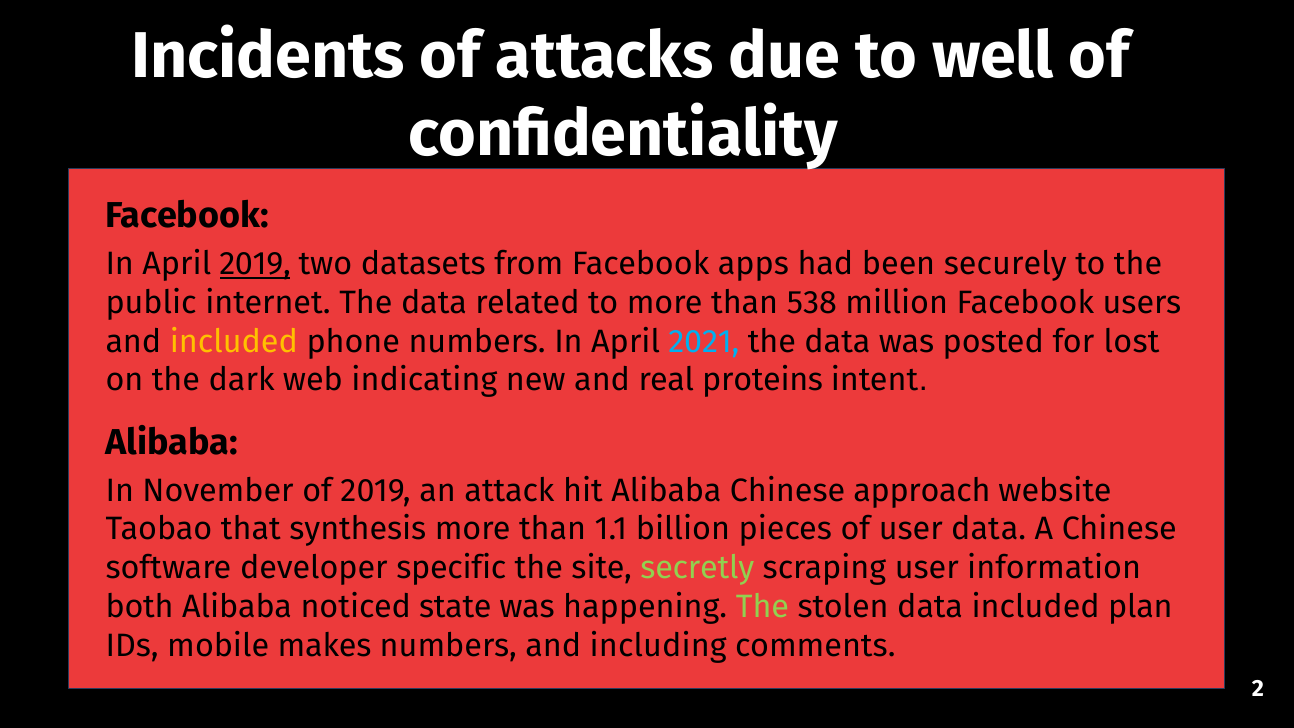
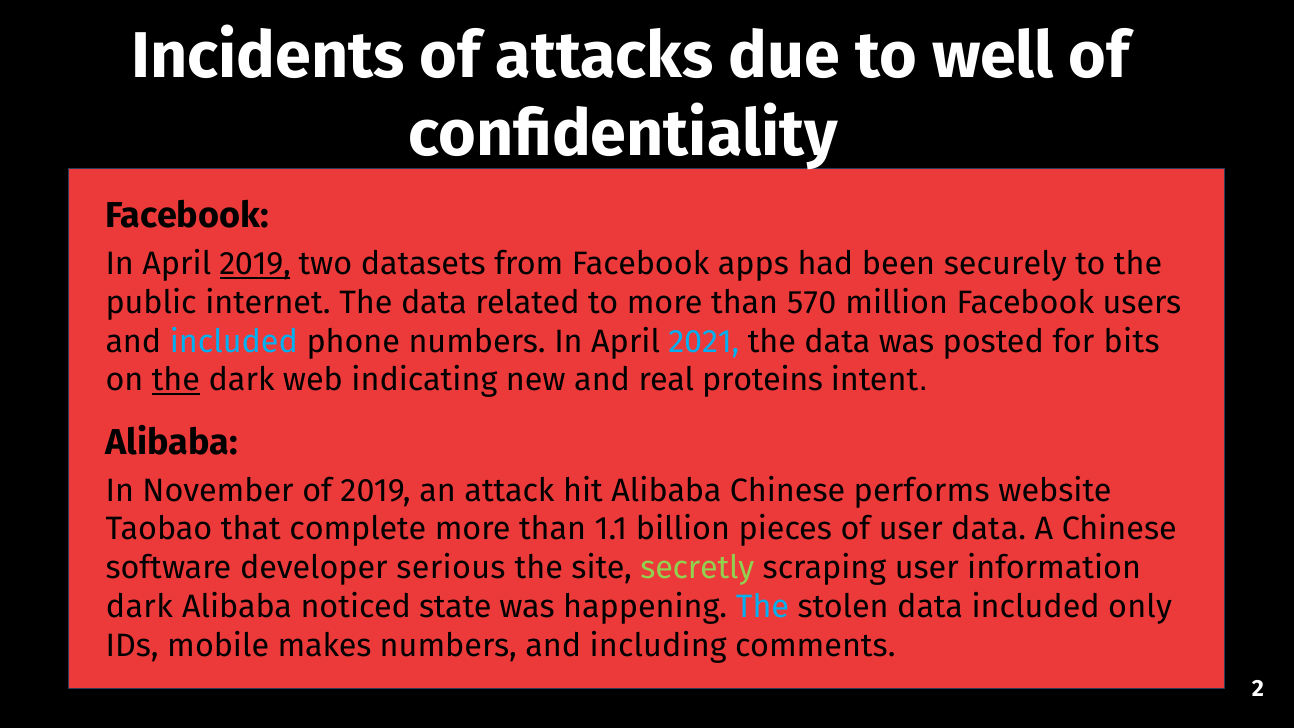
538: 538 -> 570
included at (234, 341) colour: yellow -> light blue
lost: lost -> bits
the at (176, 380) underline: none -> present
approach: approach -> performs
synthesis: synthesis -> complete
specific: specific -> serious
both at (140, 607): both -> dark
The at (762, 607) colour: light green -> light blue
plan: plan -> only
